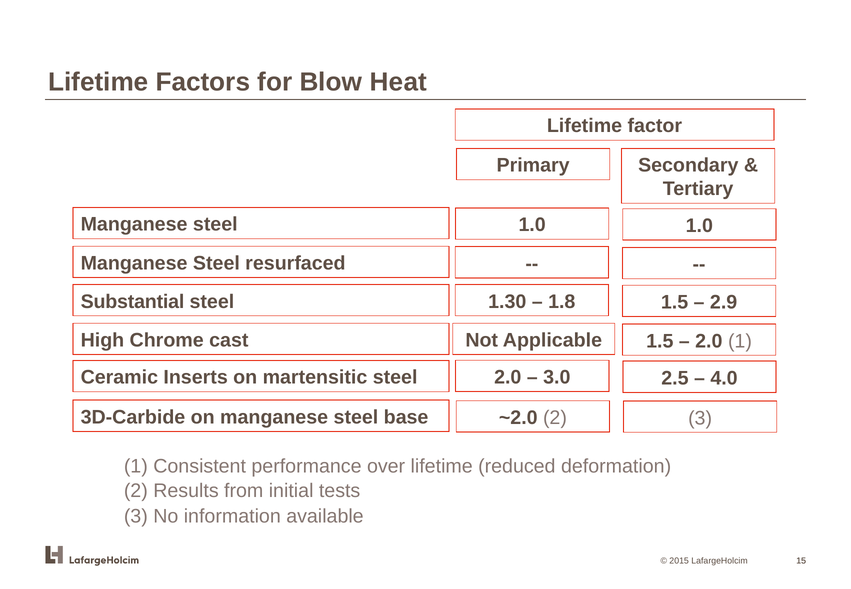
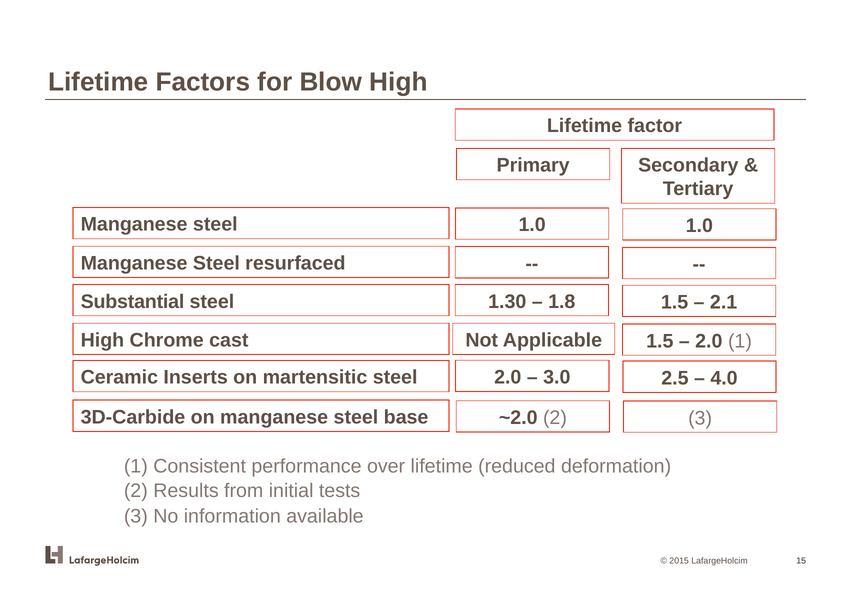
Blow Heat: Heat -> High
2.9: 2.9 -> 2.1
